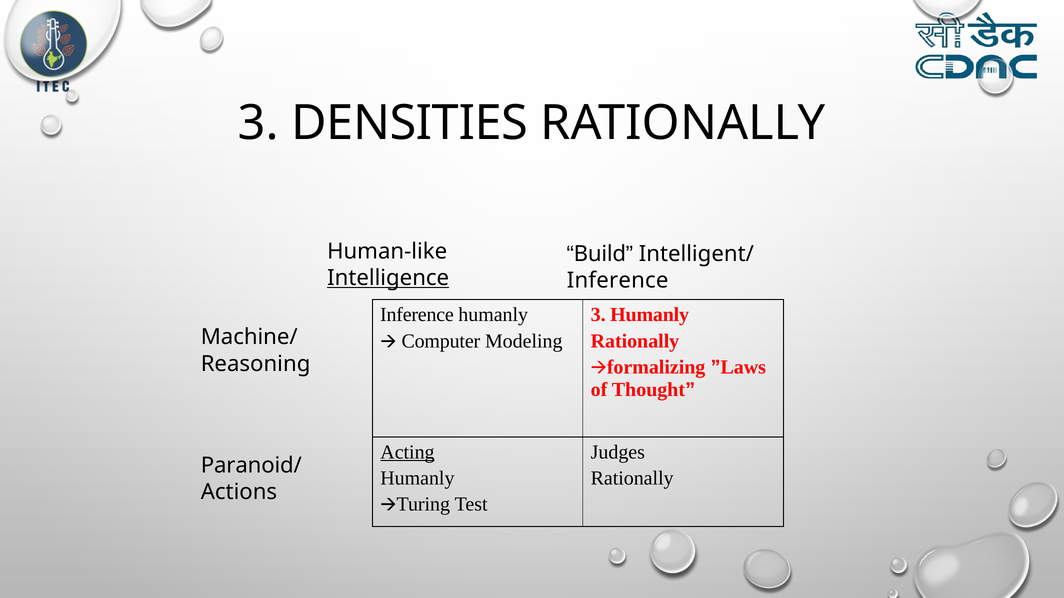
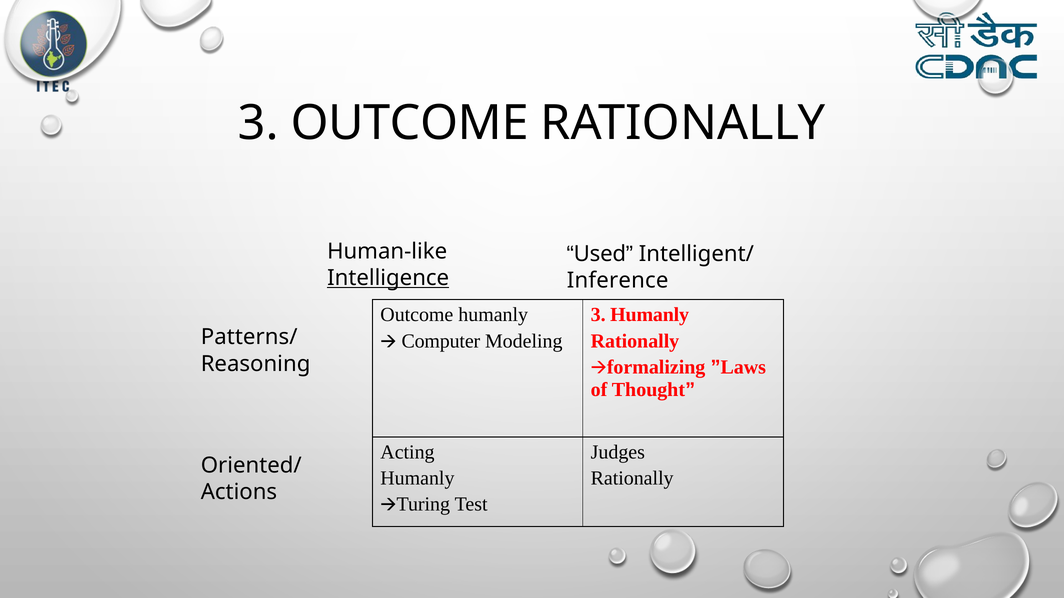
3 DENSITIES: DENSITIES -> OUTCOME
Build: Build -> Used
Inference at (417, 315): Inference -> Outcome
Machine/: Machine/ -> Patterns/
Acting underline: present -> none
Paranoid/: Paranoid/ -> Oriented/
